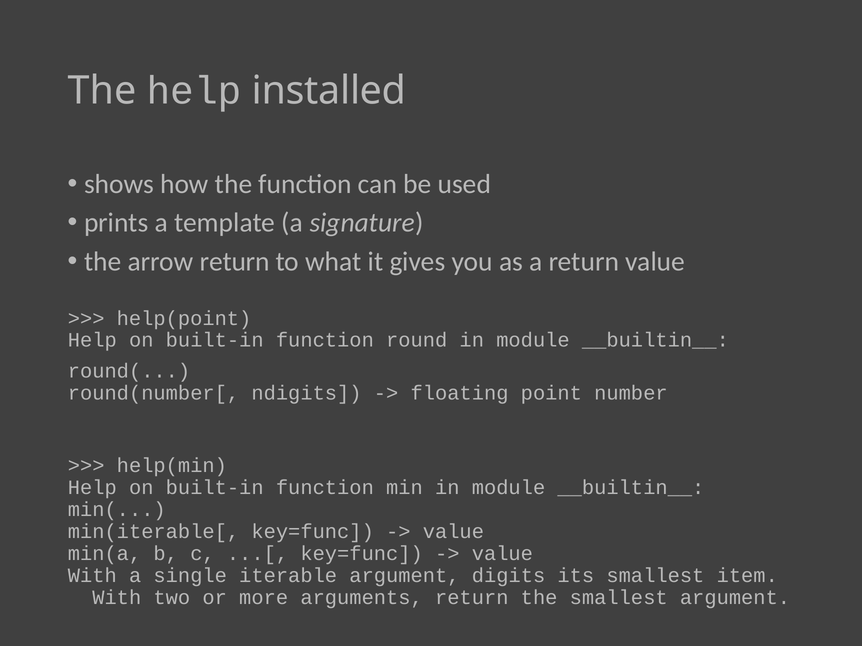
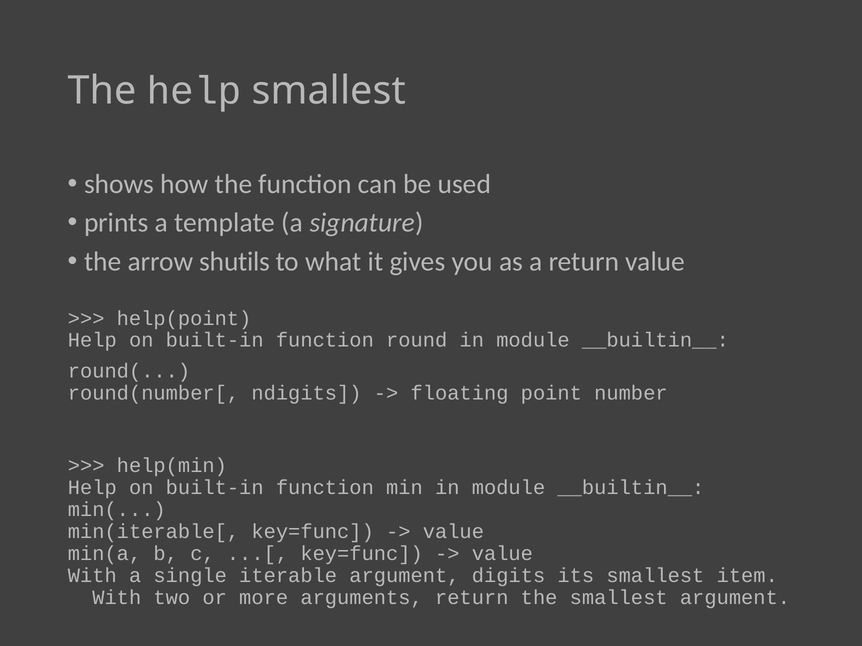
help installed: installed -> smallest
arrow return: return -> shutils
